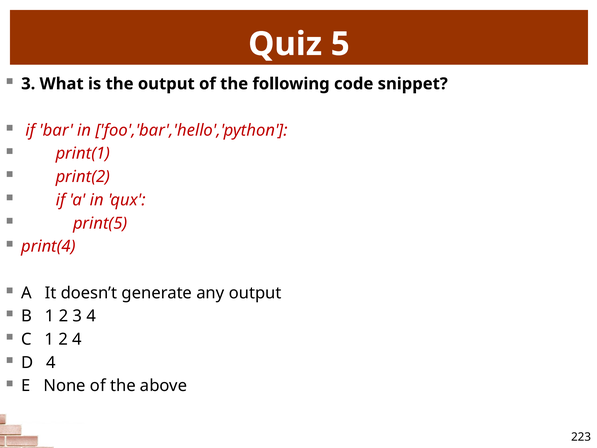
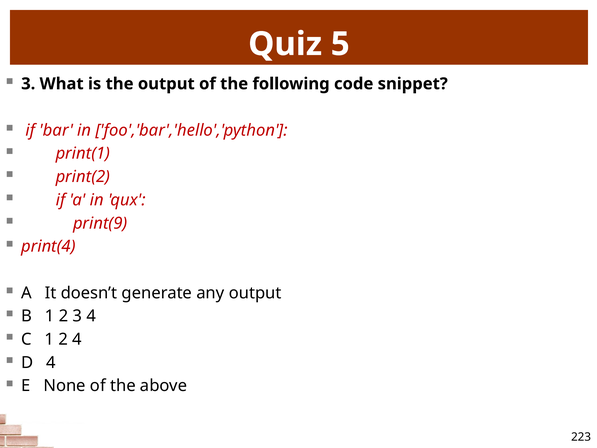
print(5: print(5 -> print(9
